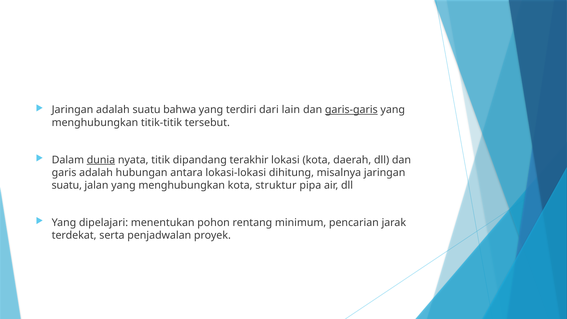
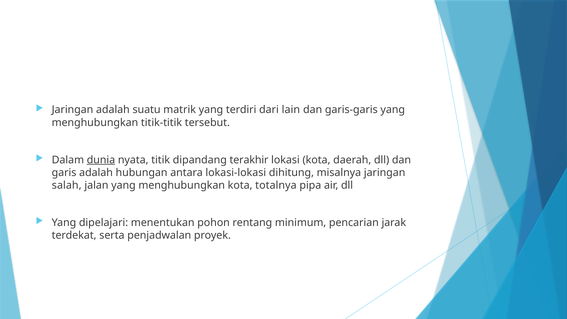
bahwa: bahwa -> matrik
garis-garis underline: present -> none
suatu at (67, 185): suatu -> salah
struktur: struktur -> totalnya
